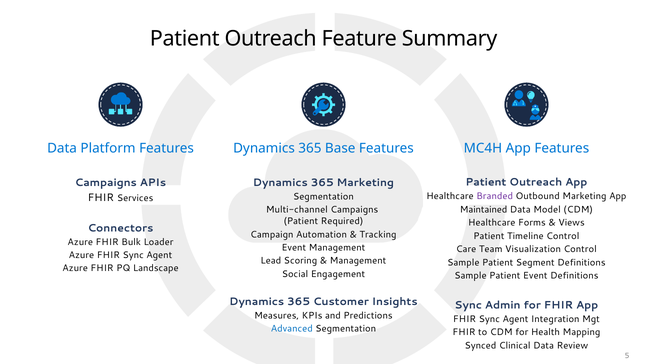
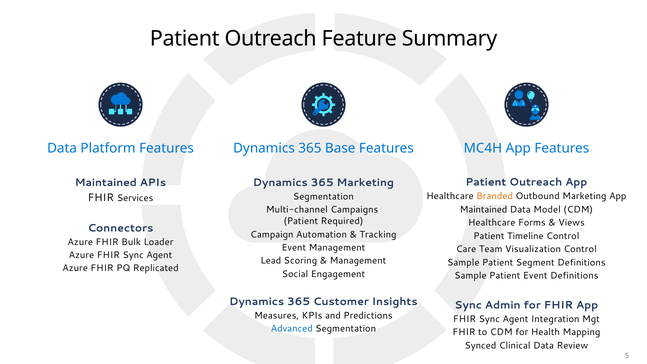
Campaigns at (106, 183): Campaigns -> Maintained
Branded colour: purple -> orange
Landscape: Landscape -> Replicated
